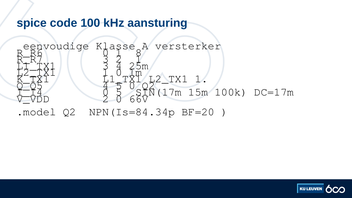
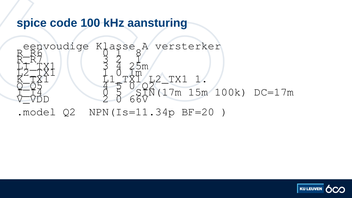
NPN(Is=84.34p: NPN(Is=84.34p -> NPN(Is=11.34p
